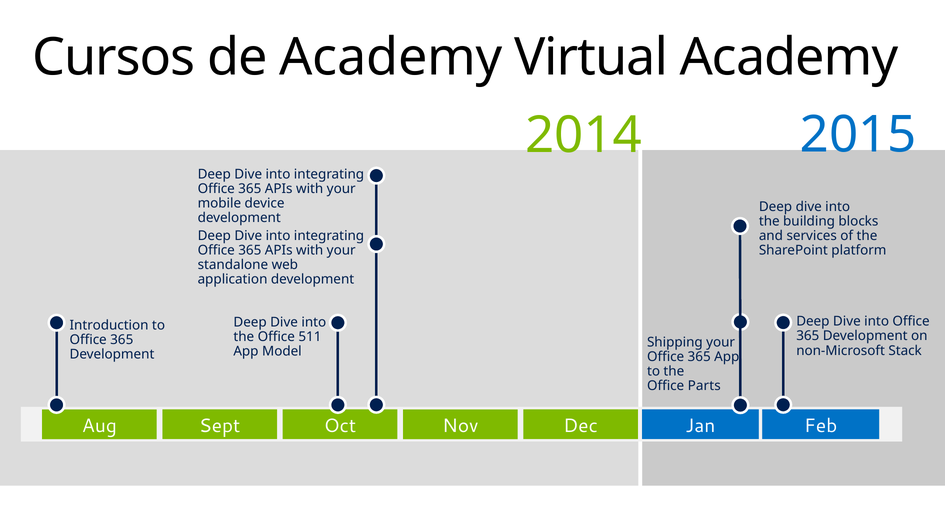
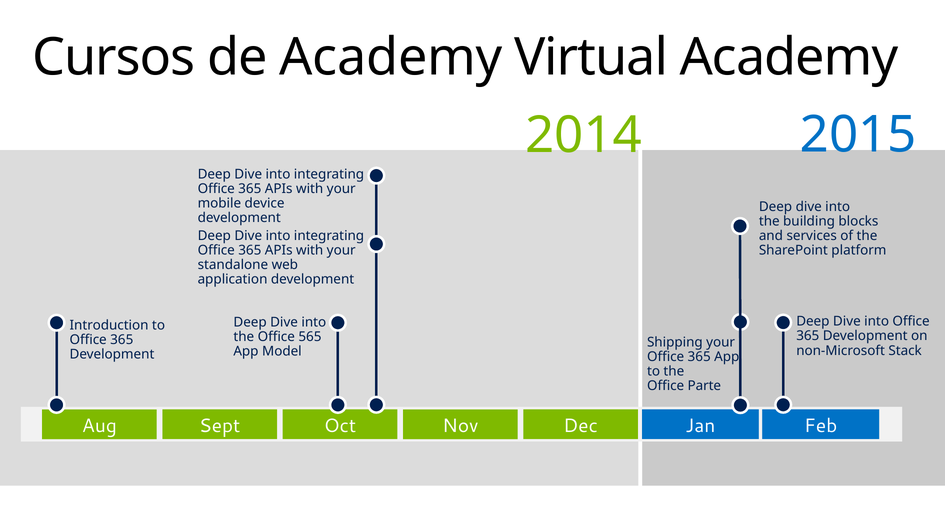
511: 511 -> 565
Parts: Parts -> Parte
